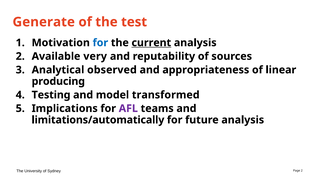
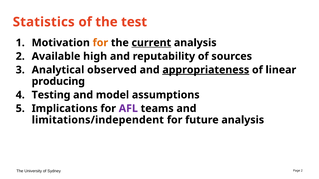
Generate: Generate -> Statistics
for at (100, 43) colour: blue -> orange
very: very -> high
appropriateness underline: none -> present
transformed: transformed -> assumptions
limitations/automatically: limitations/automatically -> limitations/independent
